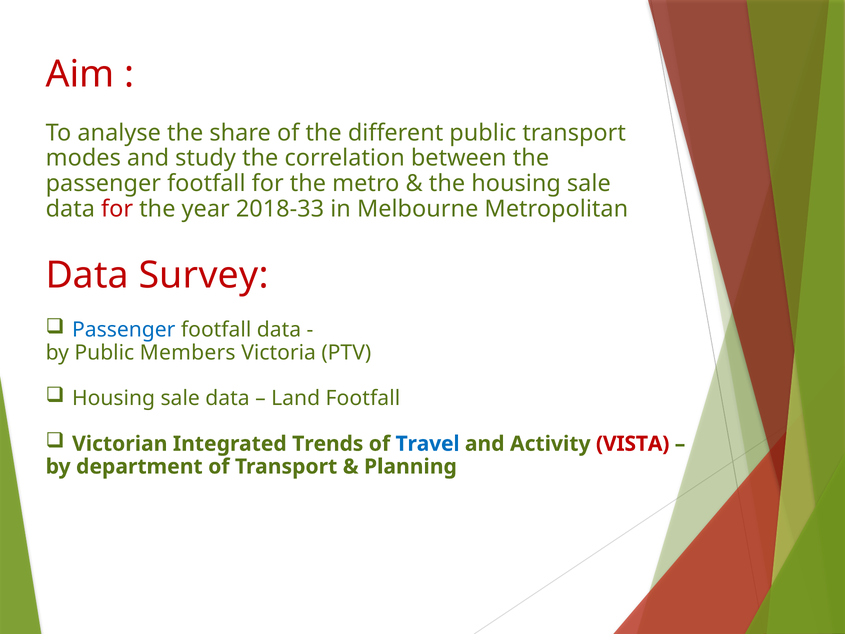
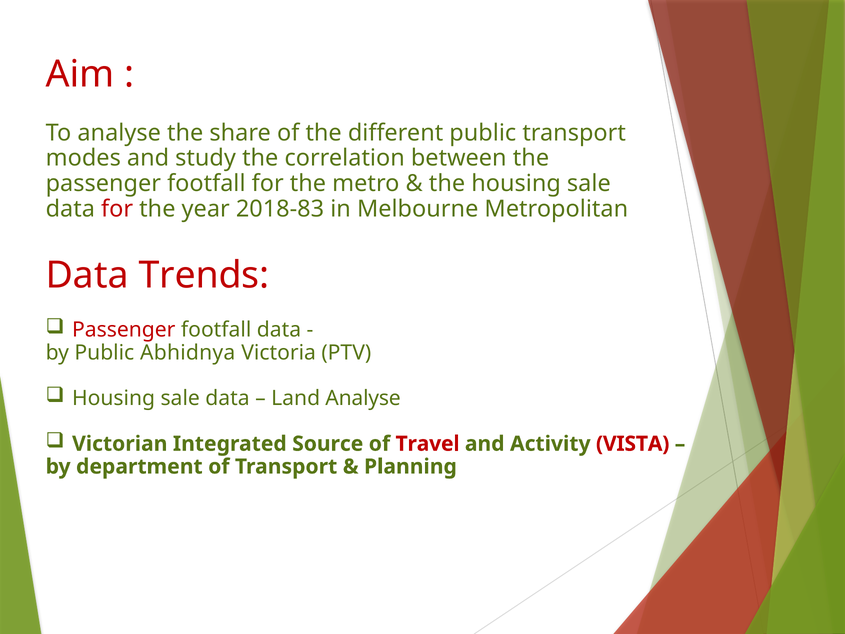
2018-33: 2018-33 -> 2018-83
Survey: Survey -> Trends
Passenger at (124, 330) colour: blue -> red
Members: Members -> Abhidnya
Land Footfall: Footfall -> Analyse
Trends: Trends -> Source
Travel colour: blue -> red
